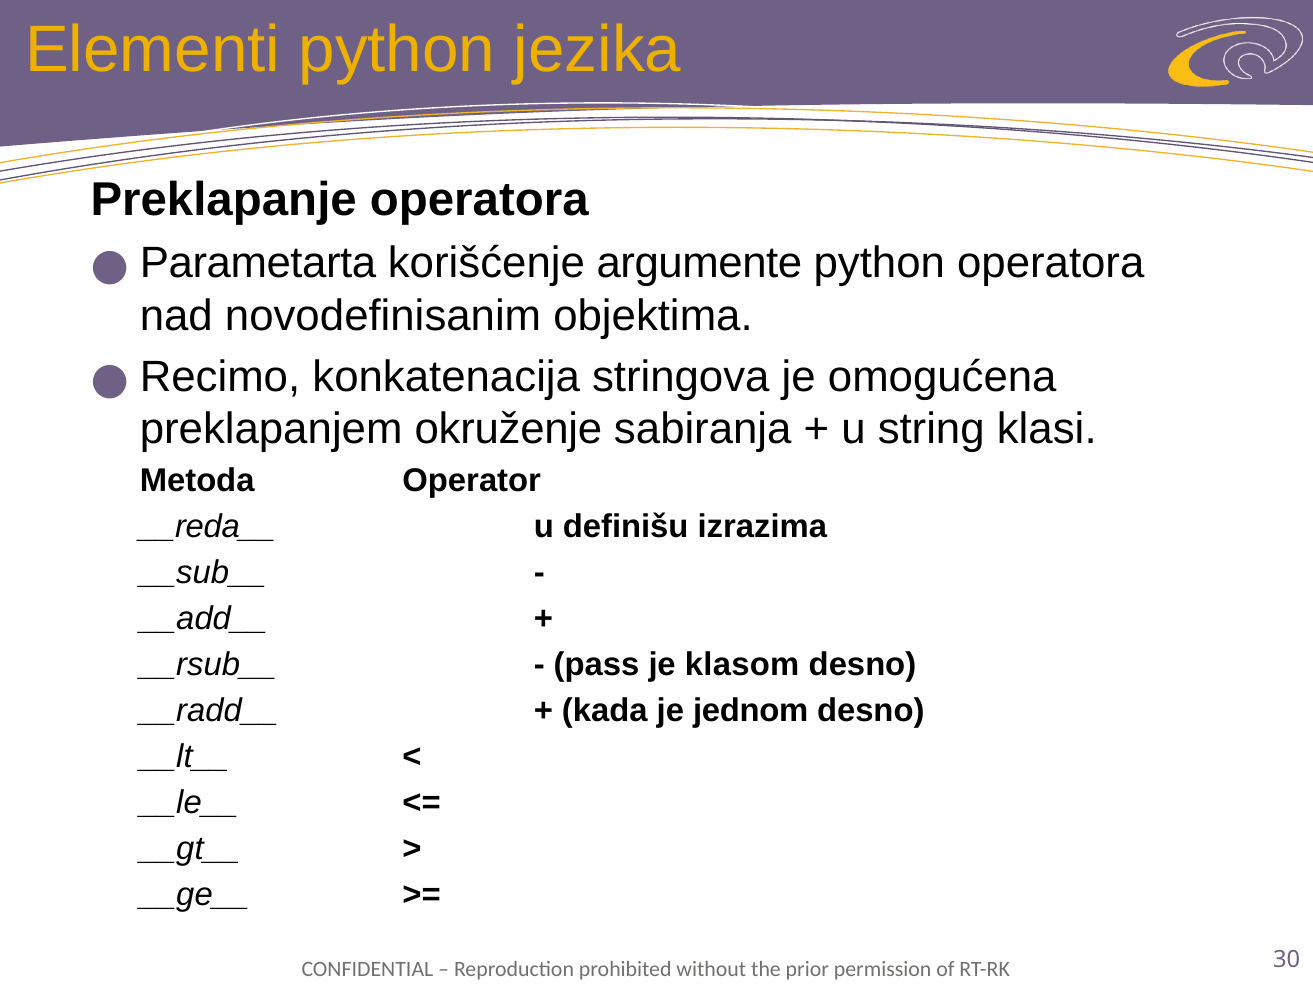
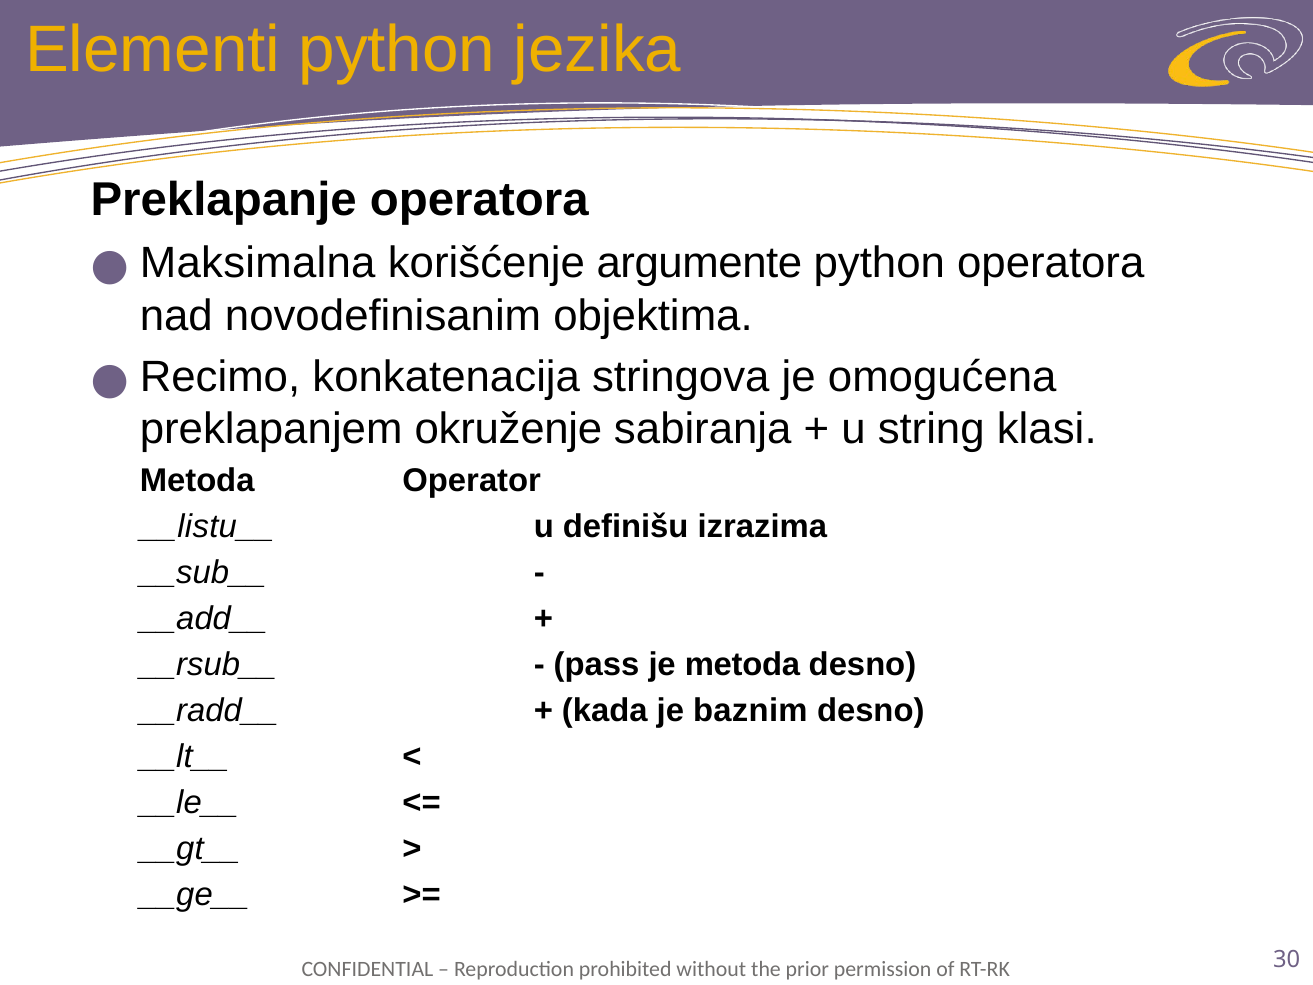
Parametarta: Parametarta -> Maksimalna
__reda__: __reda__ -> __listu__
je klasom: klasom -> metoda
jednom: jednom -> baznim
